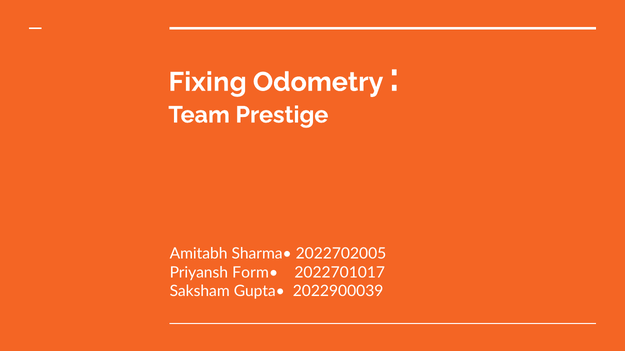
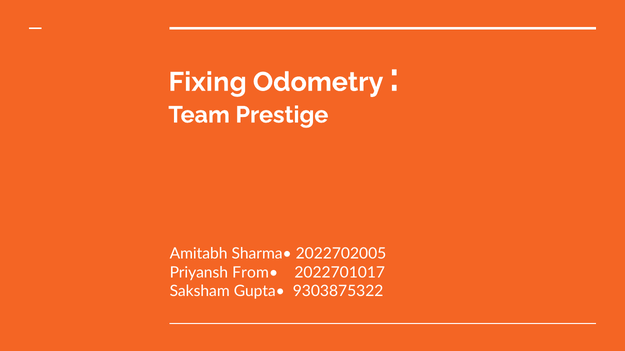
Form•: Form• -> From•
2022900039: 2022900039 -> 9303875322
